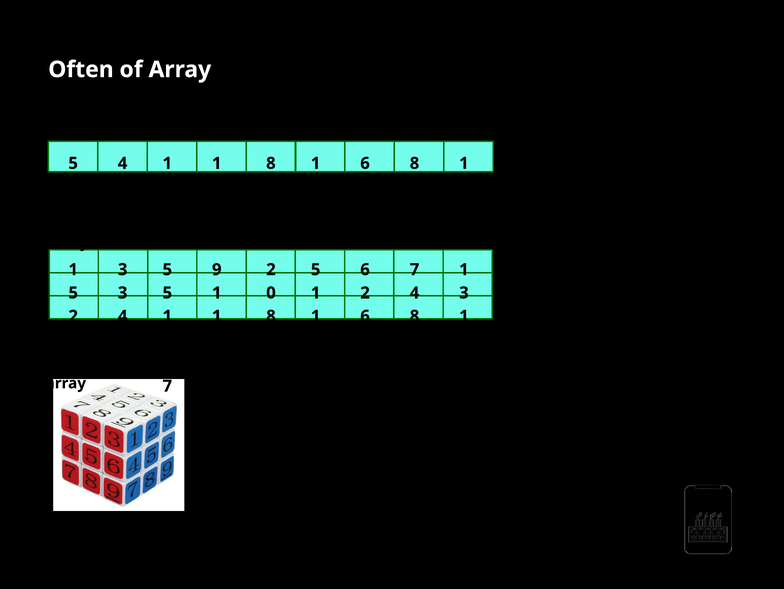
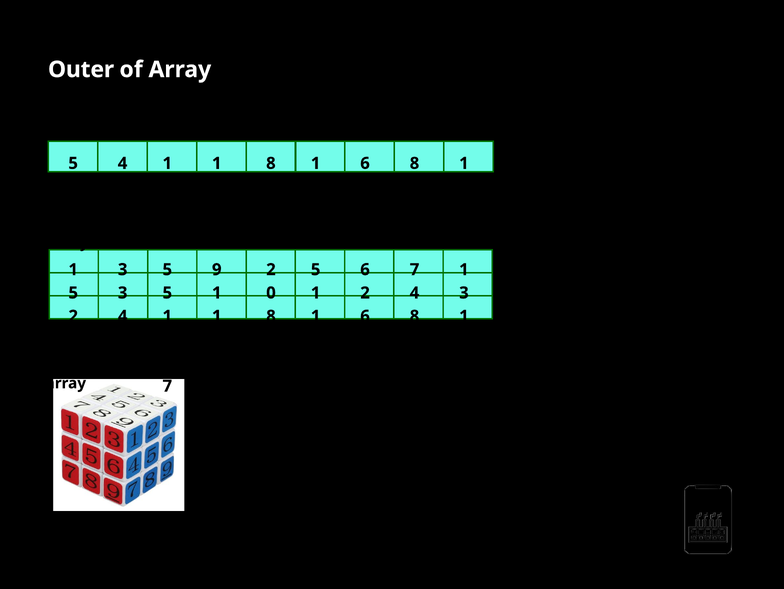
Often: Often -> Outer
